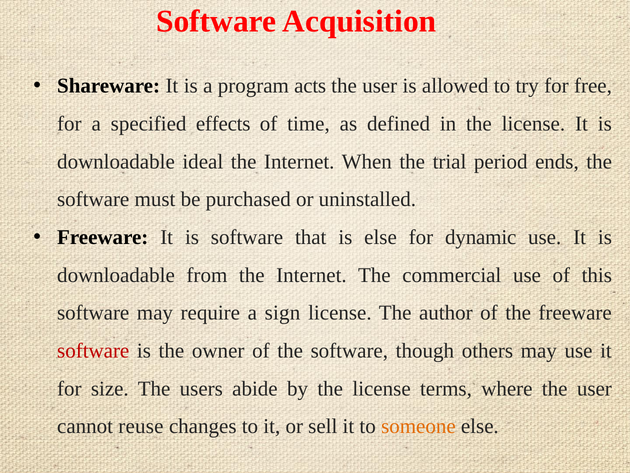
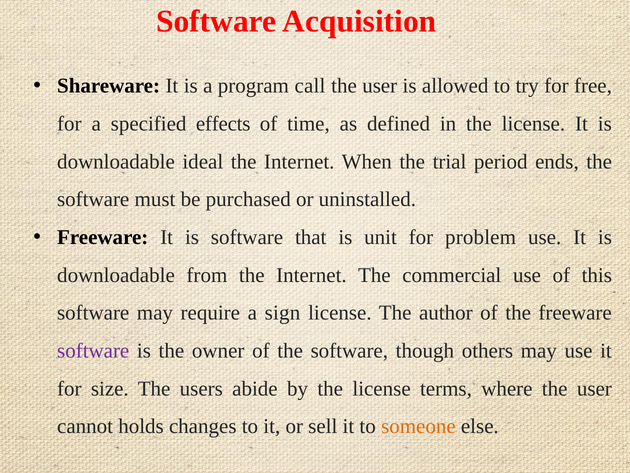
acts: acts -> call
is else: else -> unit
dynamic: dynamic -> problem
software at (93, 350) colour: red -> purple
reuse: reuse -> holds
